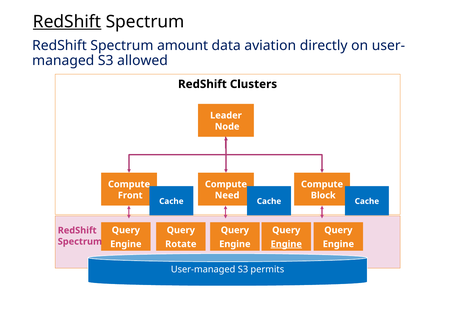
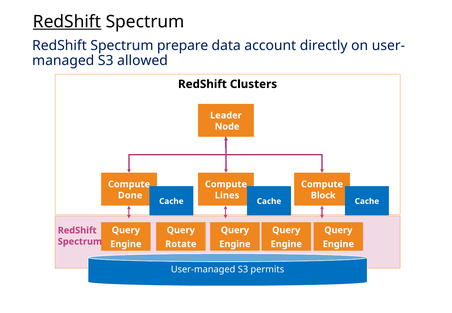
amount: amount -> prepare
aviation: aviation -> account
Front: Front -> Done
Need: Need -> Lines
Engine at (286, 244) underline: present -> none
